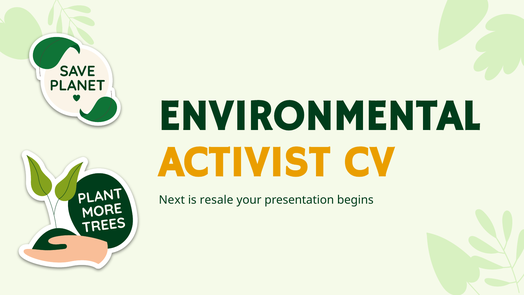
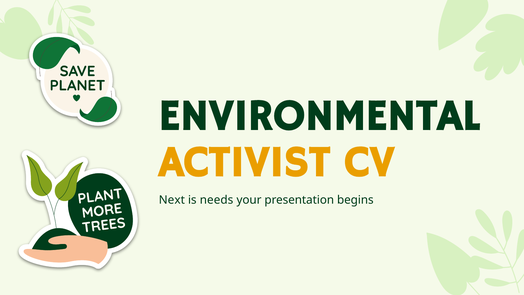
resale: resale -> needs
